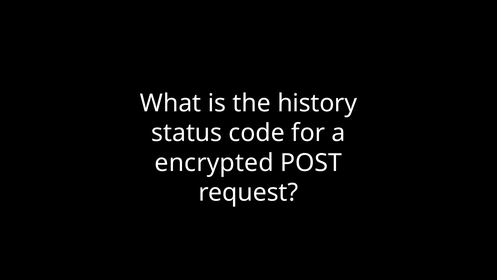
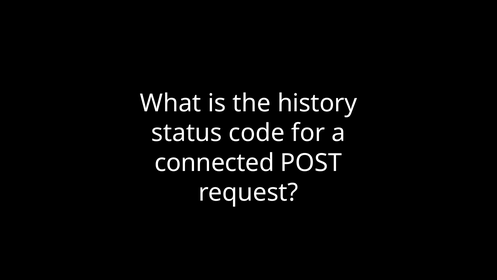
encrypted: encrypted -> connected
